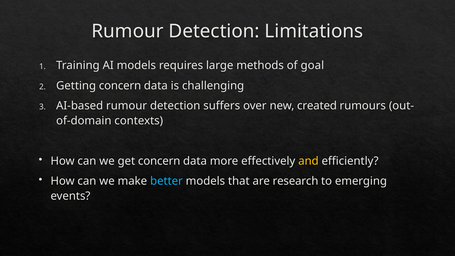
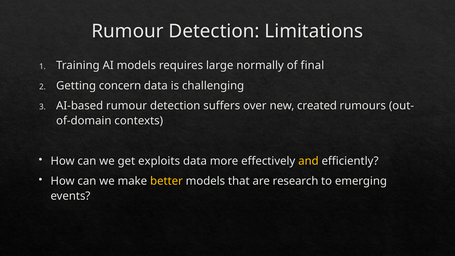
methods: methods -> normally
goal: goal -> final
get concern: concern -> exploits
better colour: light blue -> yellow
